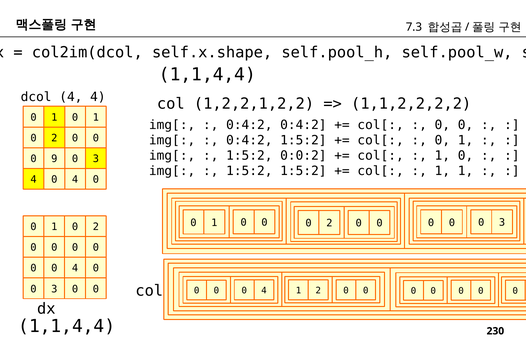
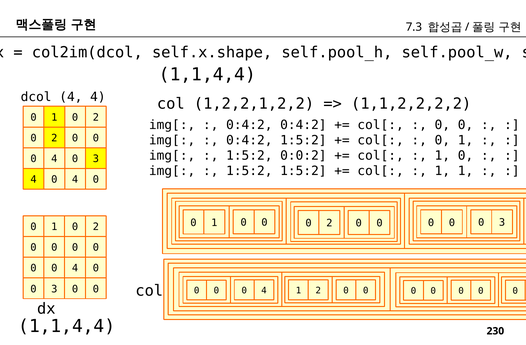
1 at (96, 118): 1 -> 2
9 at (54, 159): 9 -> 4
